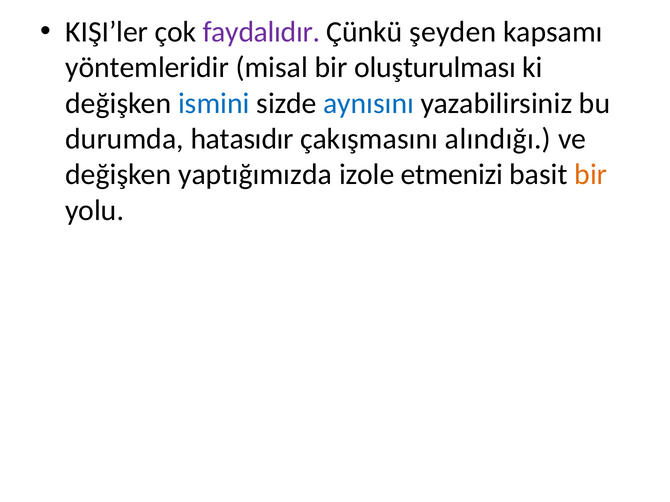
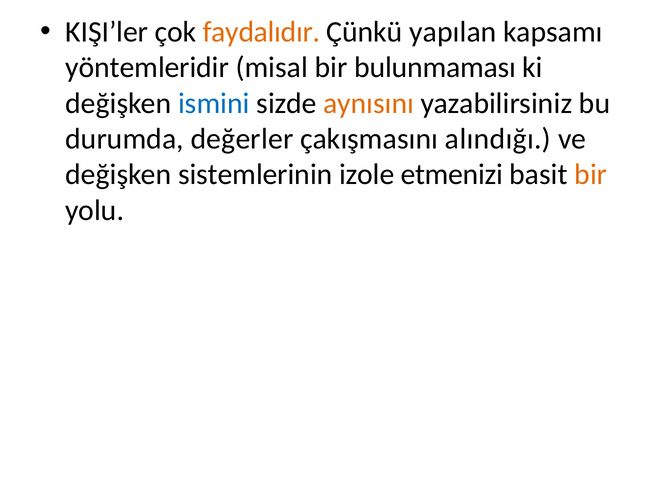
faydalıdır colour: purple -> orange
şeyden: şeyden -> yapılan
oluşturulması: oluşturulması -> bulunmaması
aynısını colour: blue -> orange
hatasıdır: hatasıdır -> değerler
yaptığımızda: yaptığımızda -> sistemlerinin
